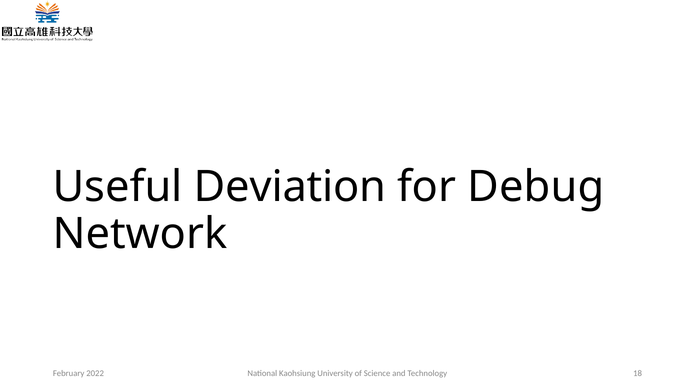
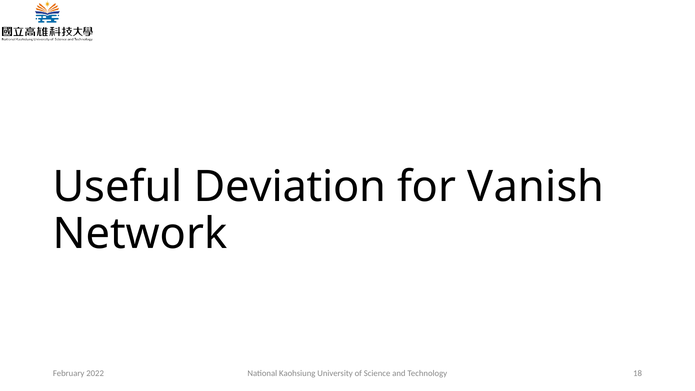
Debug: Debug -> Vanish
